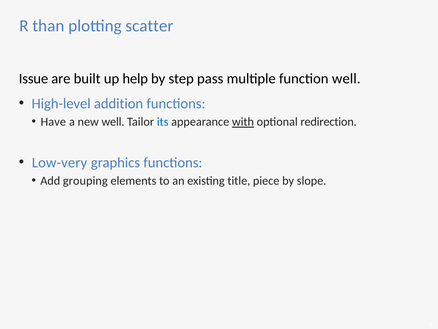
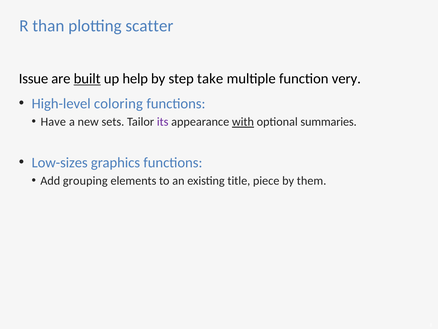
built underline: none -> present
pass: pass -> take
function well: well -> very
addition: addition -> coloring
new well: well -> sets
its colour: blue -> purple
redirection: redirection -> summaries
Low-very: Low-very -> Low-sizes
slope: slope -> them
